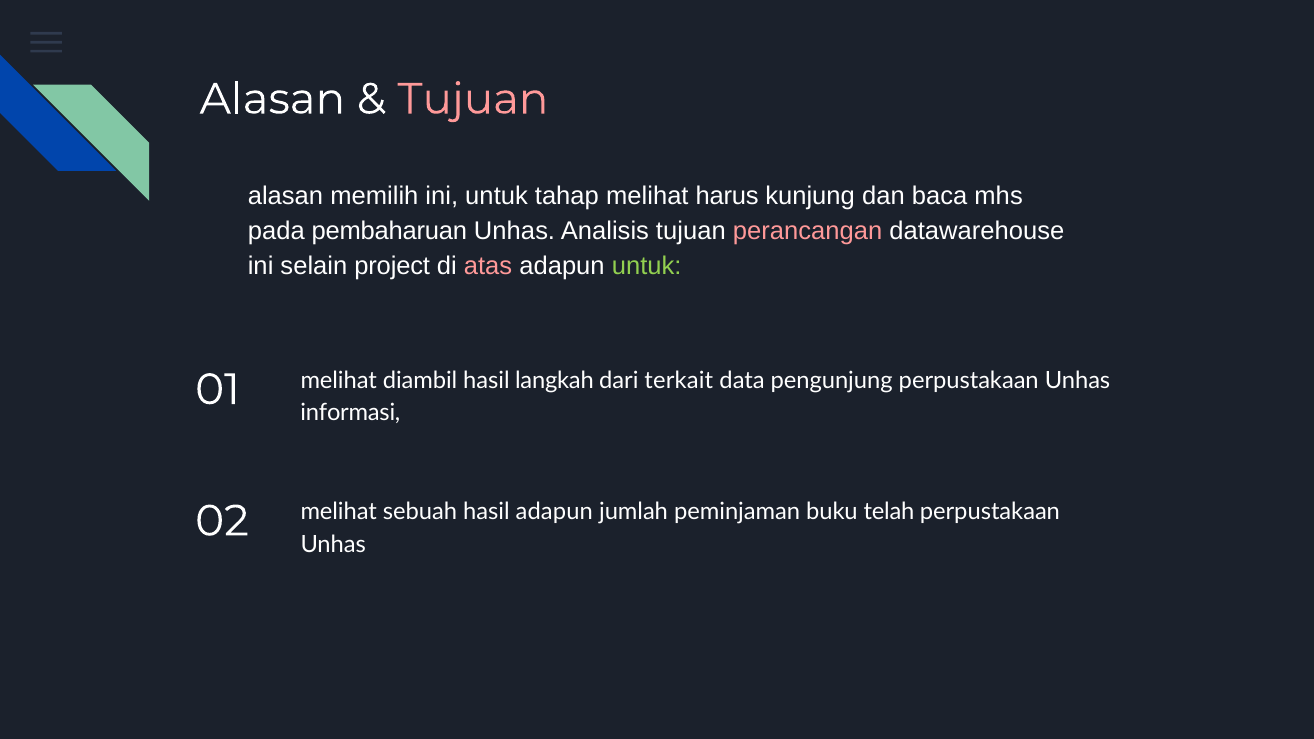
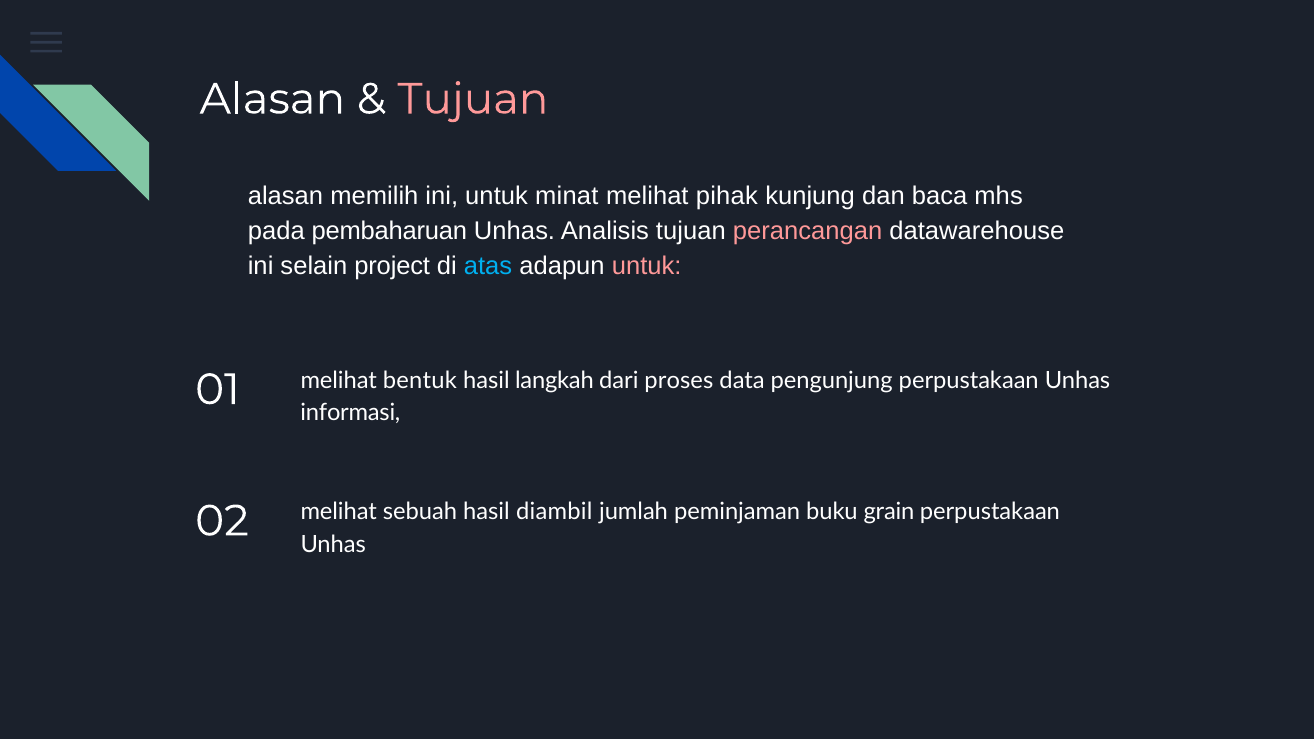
tahap: tahap -> minat
harus: harus -> pihak
atas colour: pink -> light blue
untuk at (647, 266) colour: light green -> pink
diambil: diambil -> bentuk
terkait: terkait -> proses
hasil adapun: adapun -> diambil
telah: telah -> grain
